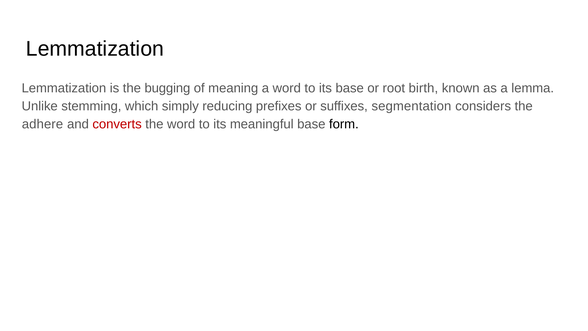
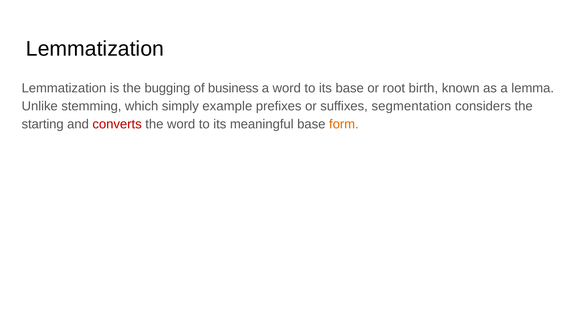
meaning: meaning -> business
reducing: reducing -> example
adhere: adhere -> starting
form colour: black -> orange
